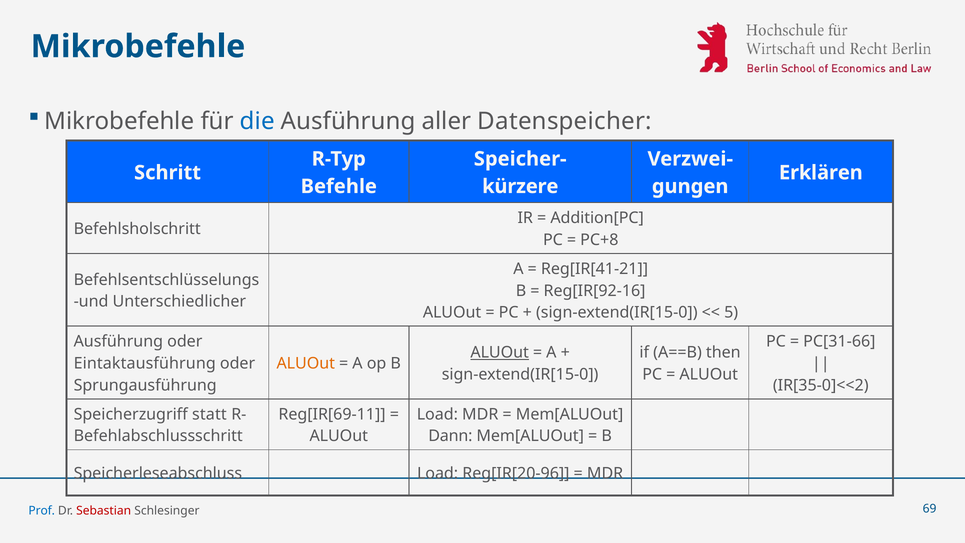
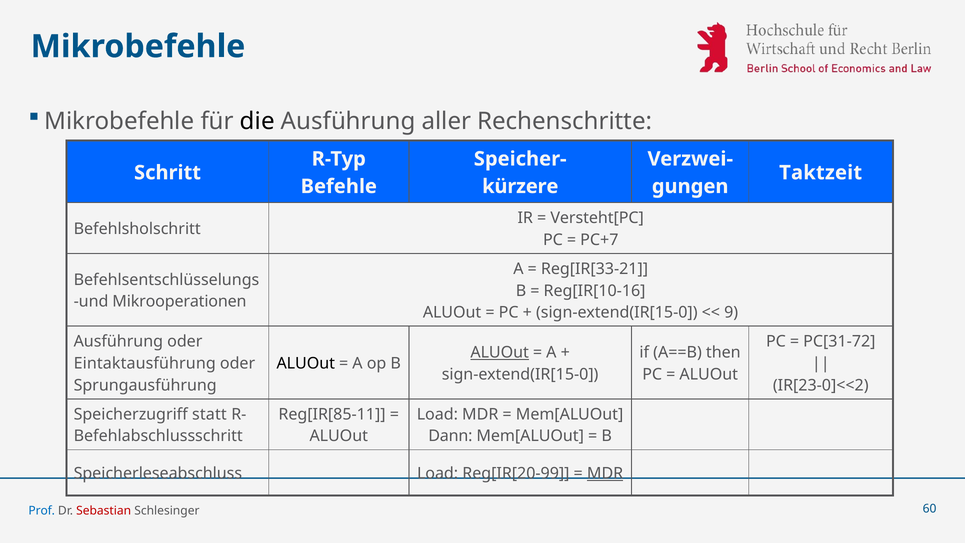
die colour: blue -> black
Datenspeicher: Datenspeicher -> Rechenschritte
Erklären: Erklären -> Taktzeit
Addition[PC: Addition[PC -> Versteht[PC
PC+8: PC+8 -> PC+7
Reg[IR[41-21: Reg[IR[41-21 -> Reg[IR[33-21
Reg[IR[92-16: Reg[IR[92-16 -> Reg[IR[10-16
Unterschiedlicher: Unterschiedlicher -> Mikrooperationen
5: 5 -> 9
PC[31-66: PC[31-66 -> PC[31-72
ALUOut at (306, 363) colour: orange -> black
IR[35-0]<<2: IR[35-0]<<2 -> IR[23-0]<<2
Reg[IR[69-11: Reg[IR[69-11 -> Reg[IR[85-11
Reg[IR[20-96: Reg[IR[20-96 -> Reg[IR[20-99
MDR at (605, 473) underline: none -> present
69: 69 -> 60
